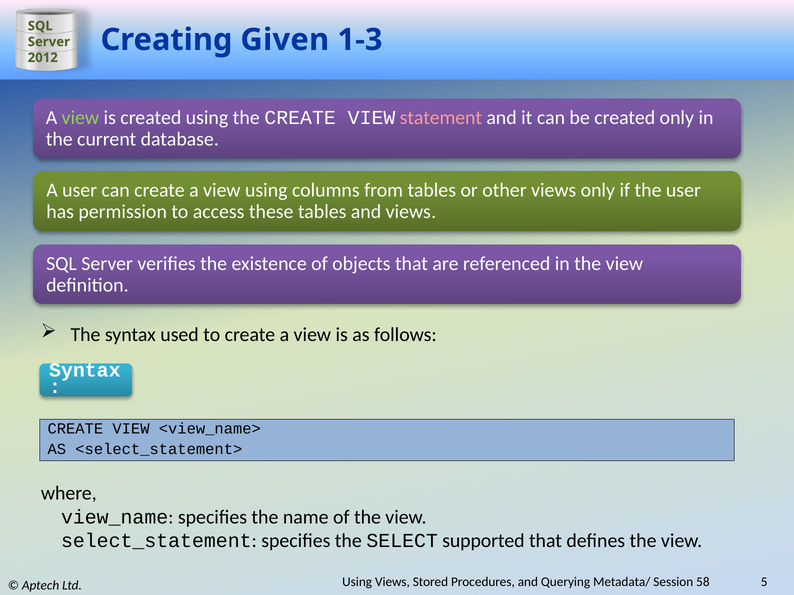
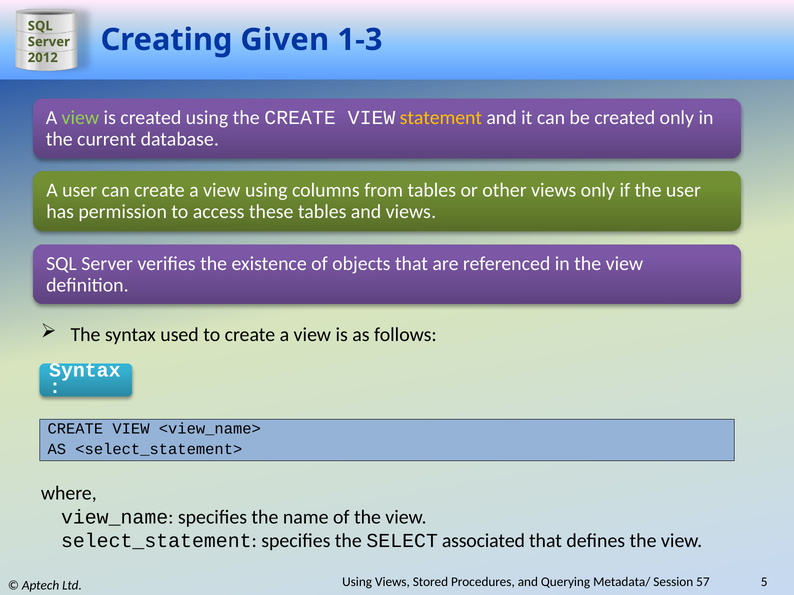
statement colour: pink -> yellow
supported: supported -> associated
58: 58 -> 57
